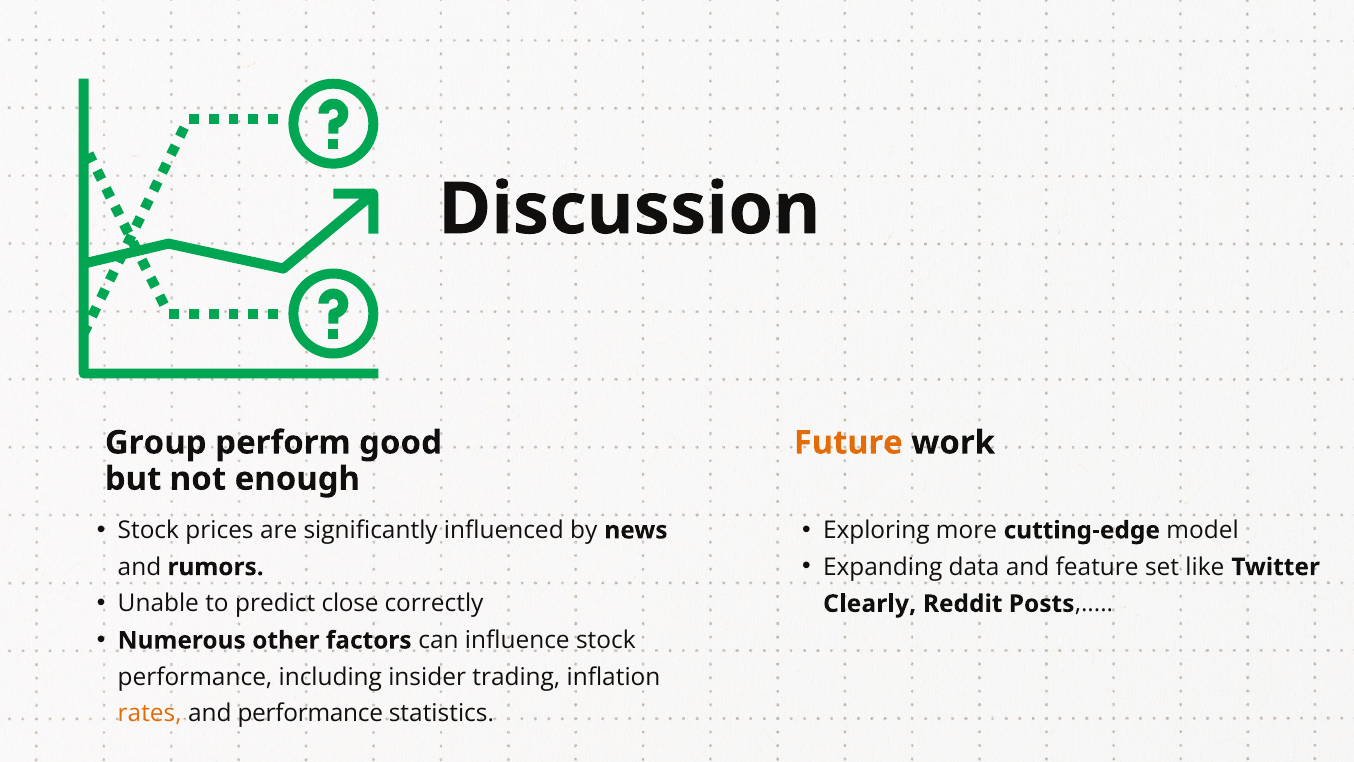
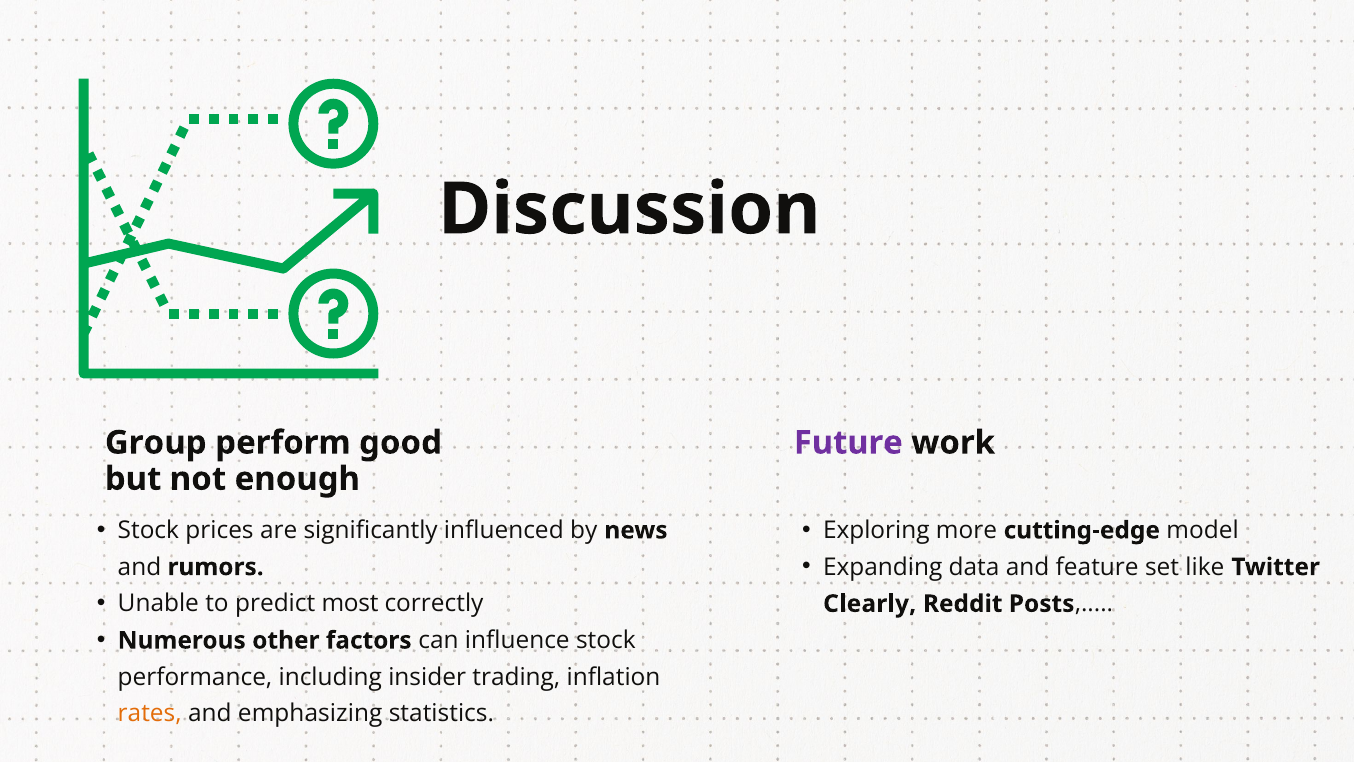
Future colour: orange -> purple
close: close -> most
and performance: performance -> emphasizing
